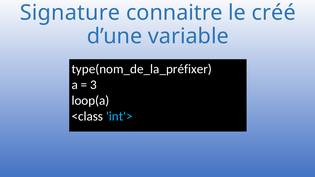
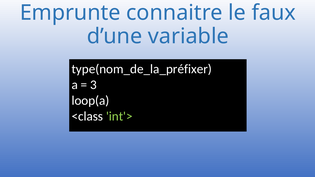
Signature: Signature -> Emprunte
créé: créé -> faux
int'> colour: light blue -> light green
